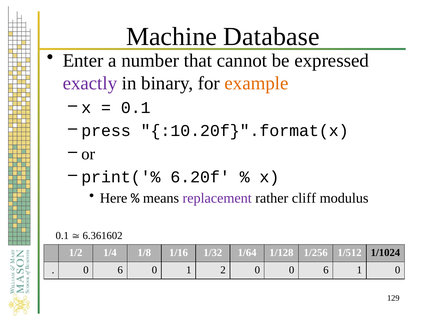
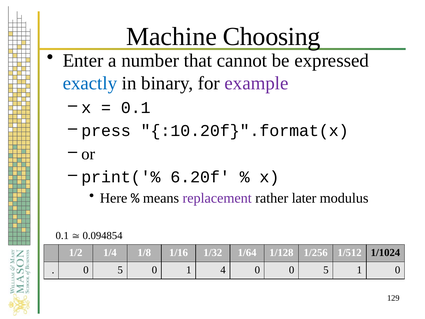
Database: Database -> Choosing
exactly colour: purple -> blue
example colour: orange -> purple
cliff: cliff -> later
6.361602: 6.361602 -> 0.094854
6 at (120, 270): 6 -> 5
2: 2 -> 4
0 0 6: 6 -> 5
